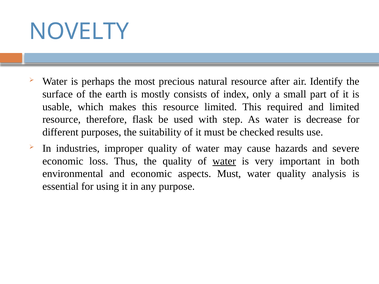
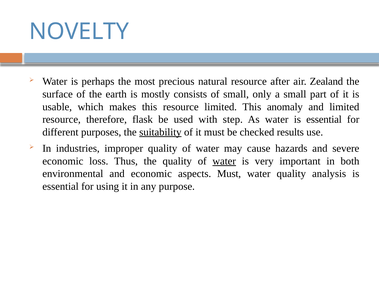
Identify: Identify -> Zealand
of index: index -> small
required: required -> anomaly
water is decrease: decrease -> essential
suitability underline: none -> present
